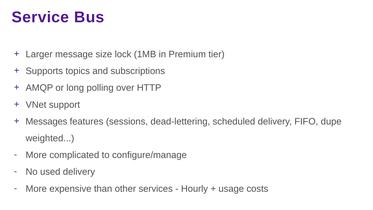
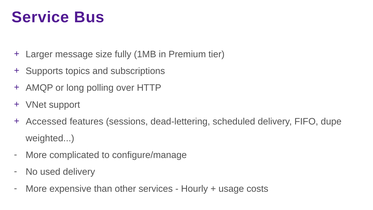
lock: lock -> fully
Messages: Messages -> Accessed
